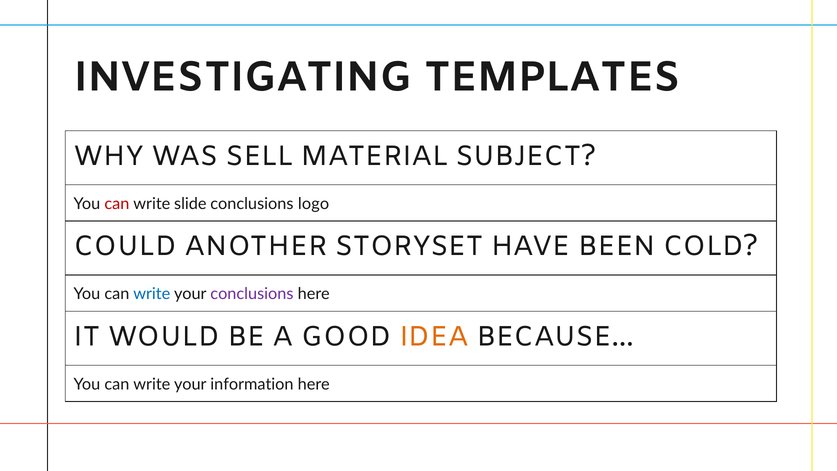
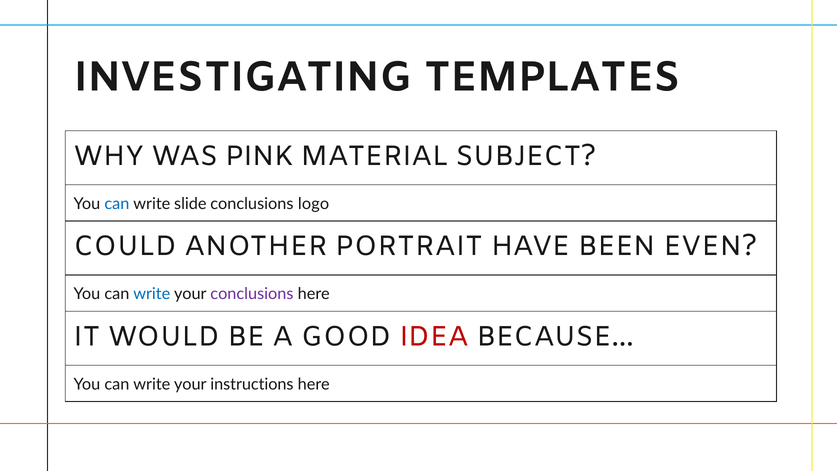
SELL: SELL -> PINK
can at (117, 204) colour: red -> blue
STORYSET: STORYSET -> PORTRAIT
COLD: COLD -> EVEN
IDEA colour: orange -> red
information: information -> instructions
